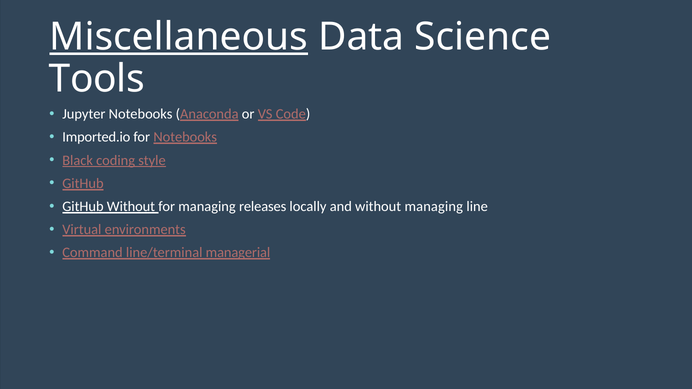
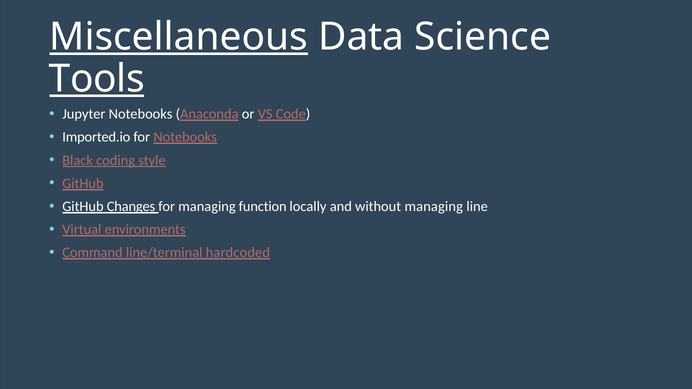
Tools underline: none -> present
GitHub Without: Without -> Changes
releases: releases -> function
managerial: managerial -> hardcoded
